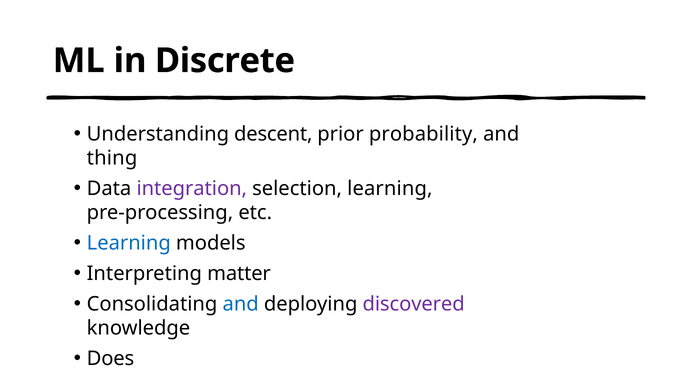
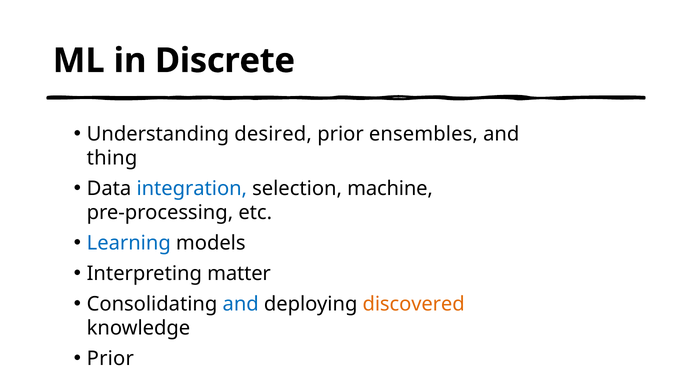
descent: descent -> desired
probability: probability -> ensembles
integration colour: purple -> blue
selection learning: learning -> machine
discovered colour: purple -> orange
Does at (110, 359): Does -> Prior
